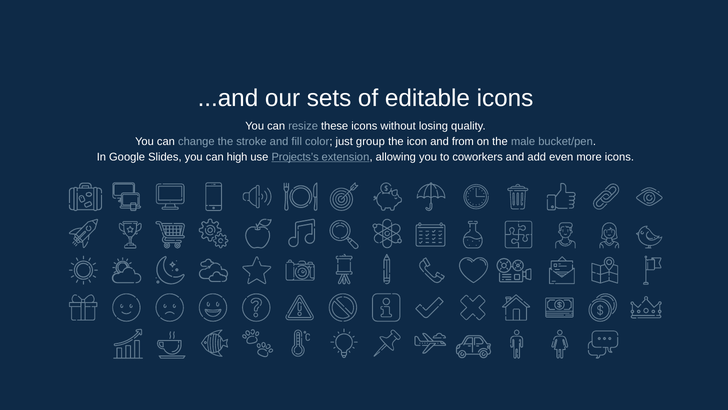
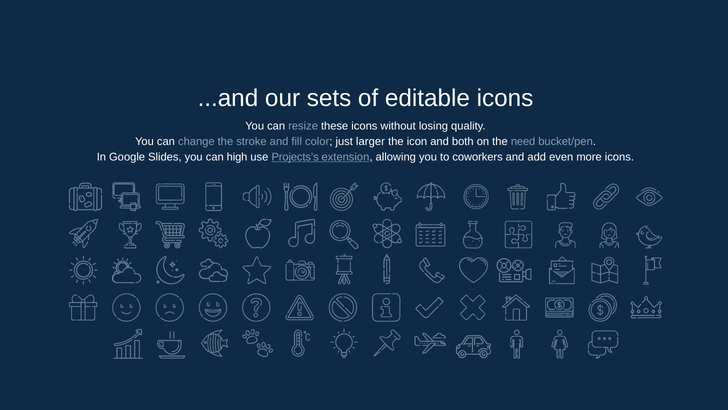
group: group -> larger
from: from -> both
male: male -> need
